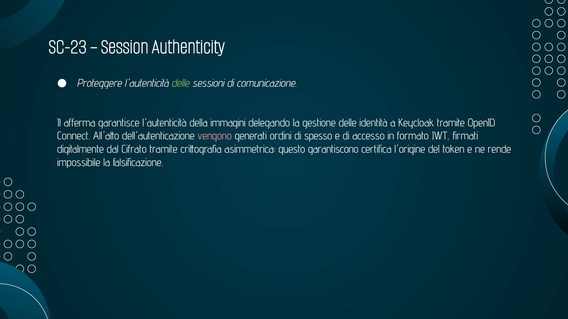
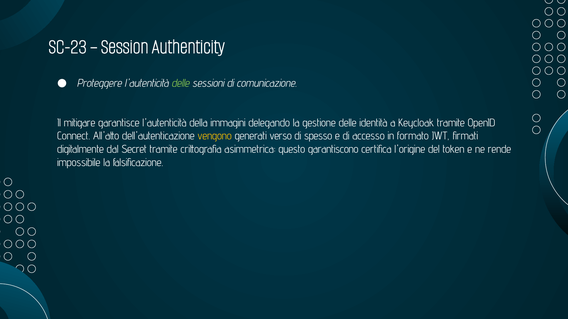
afferma: afferma -> mitigare
vengono colour: pink -> yellow
ordini: ordini -> verso
Cifrato: Cifrato -> Secret
